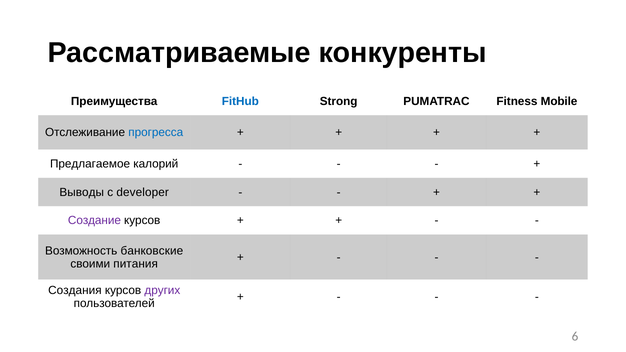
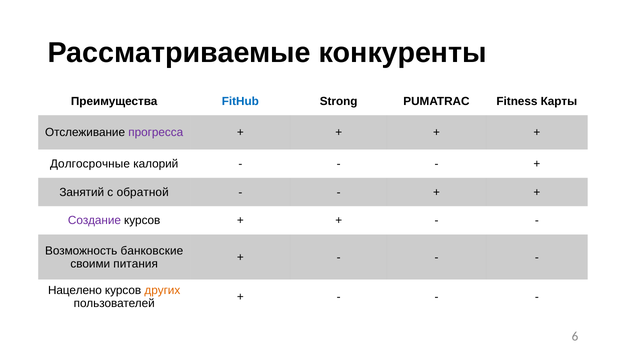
Mobile: Mobile -> Карты
прогресса colour: blue -> purple
Предлагаемое: Предлагаемое -> Долгосрочные
Выводы: Выводы -> Занятий
developer: developer -> обратной
Создания: Создания -> Нацелено
других colour: purple -> orange
